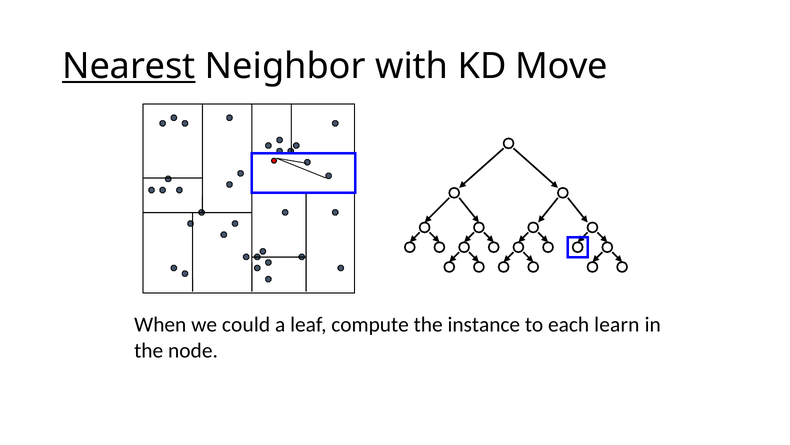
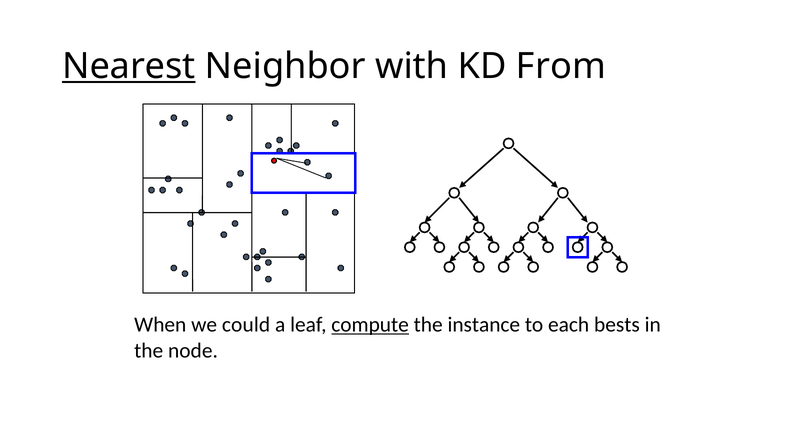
Move: Move -> From
compute underline: none -> present
learn: learn -> bests
